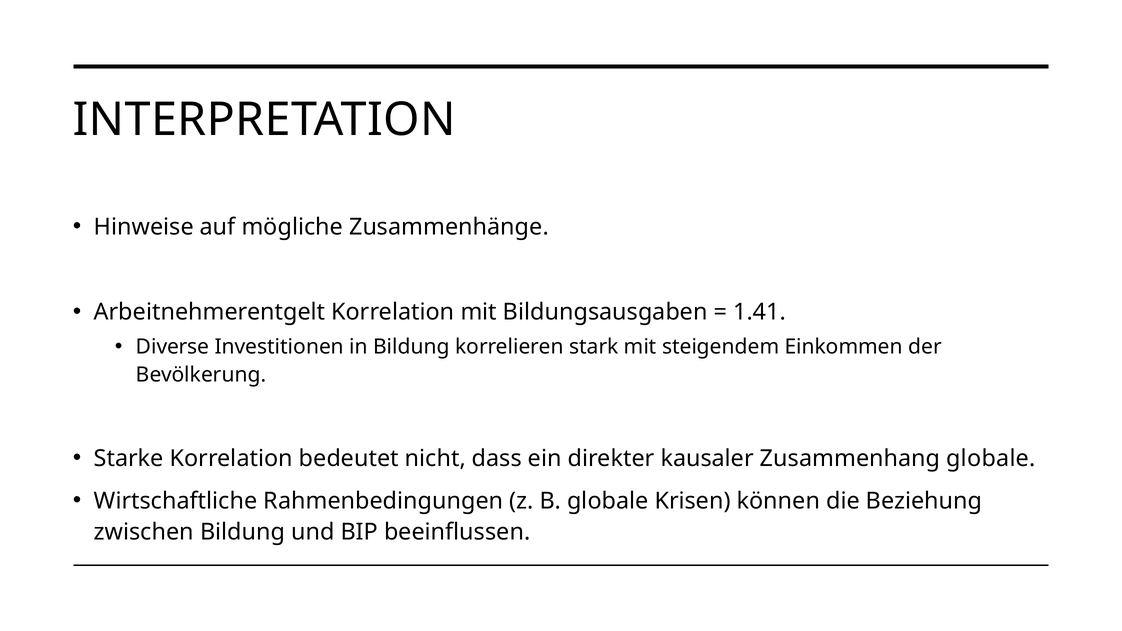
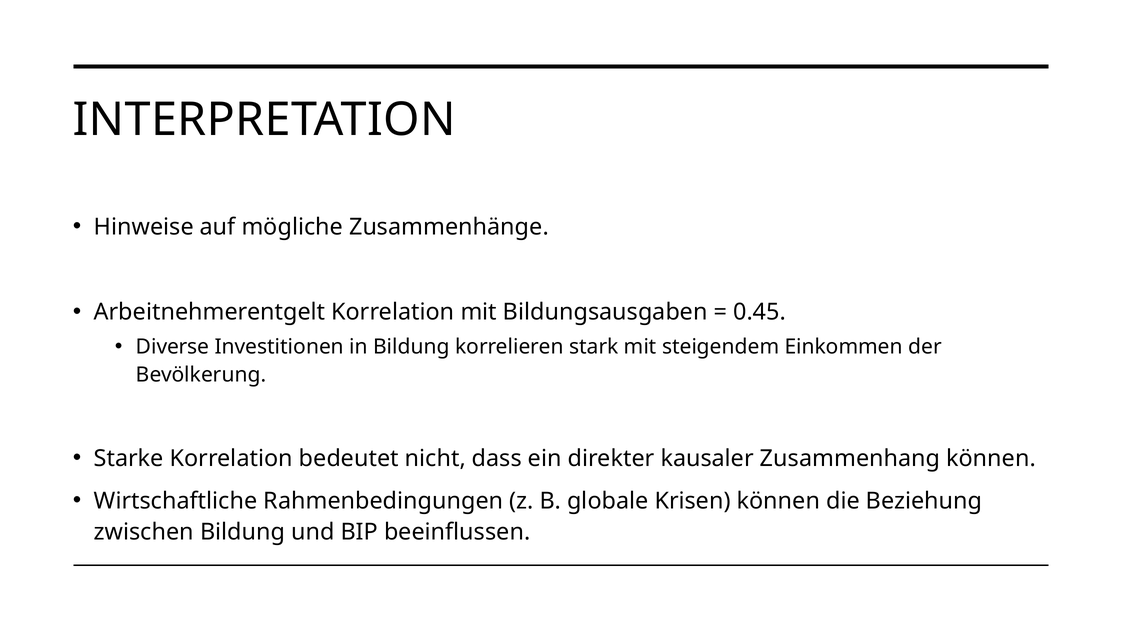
1.41: 1.41 -> 0.45
Zusammenhang globale: globale -> können
